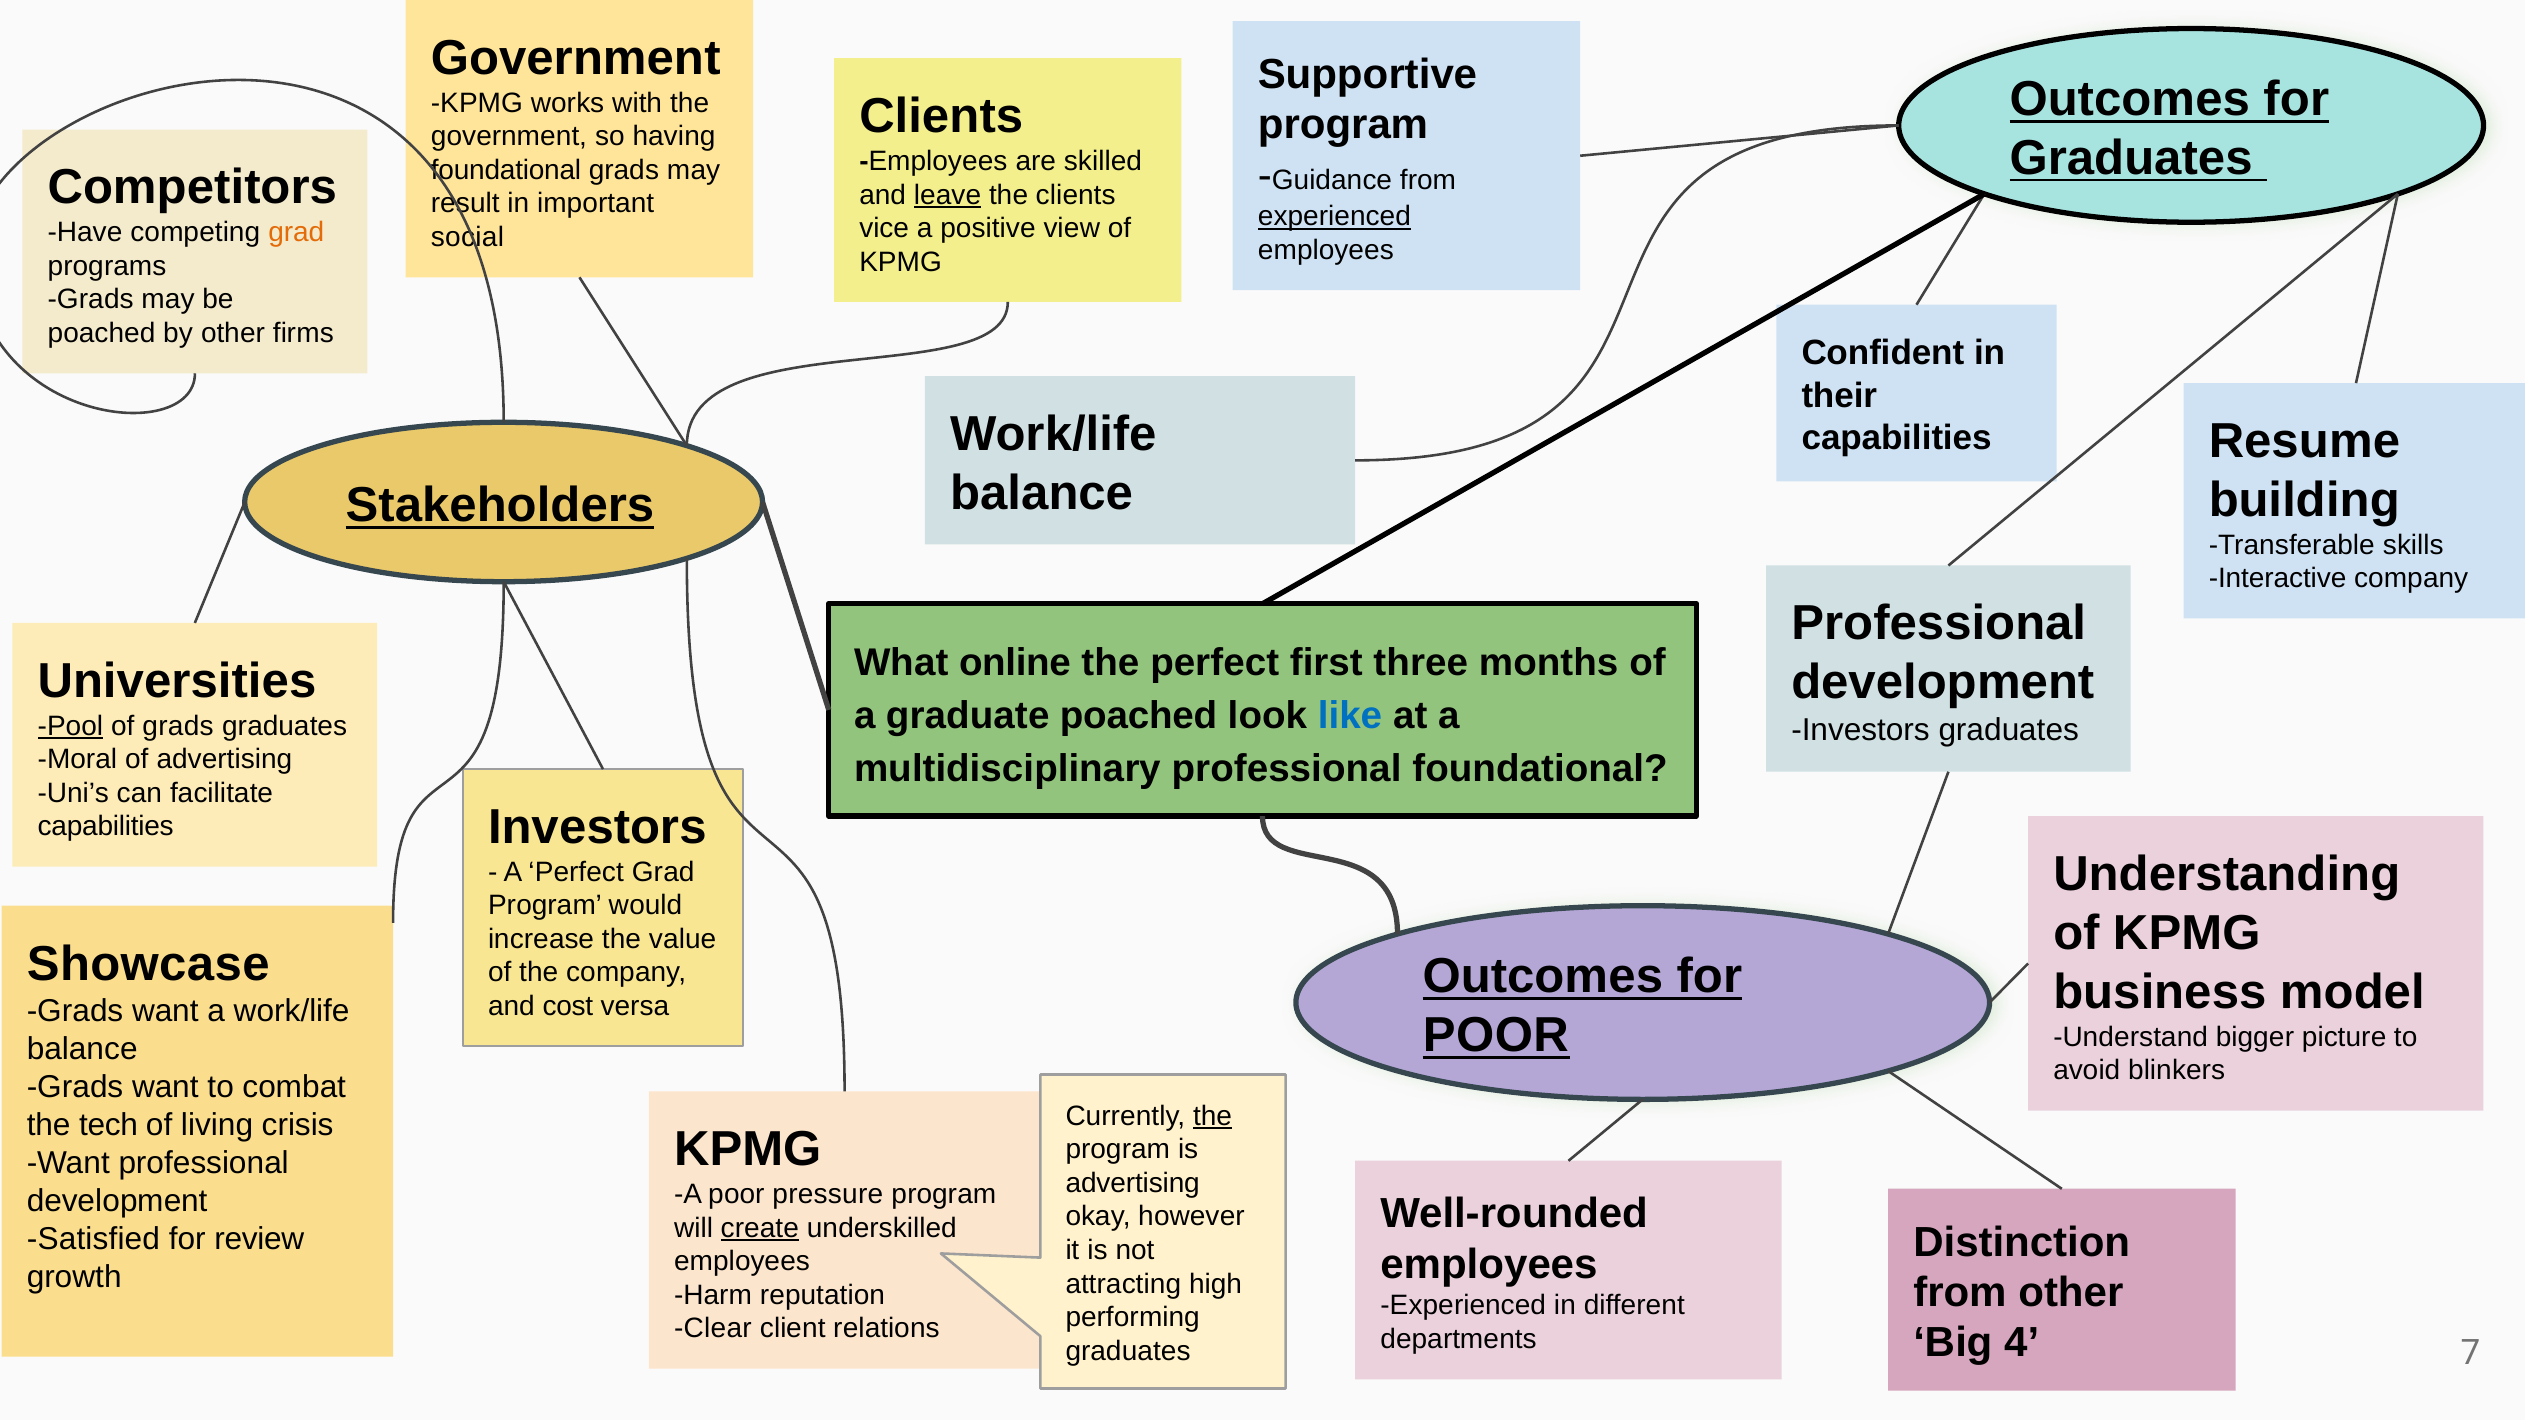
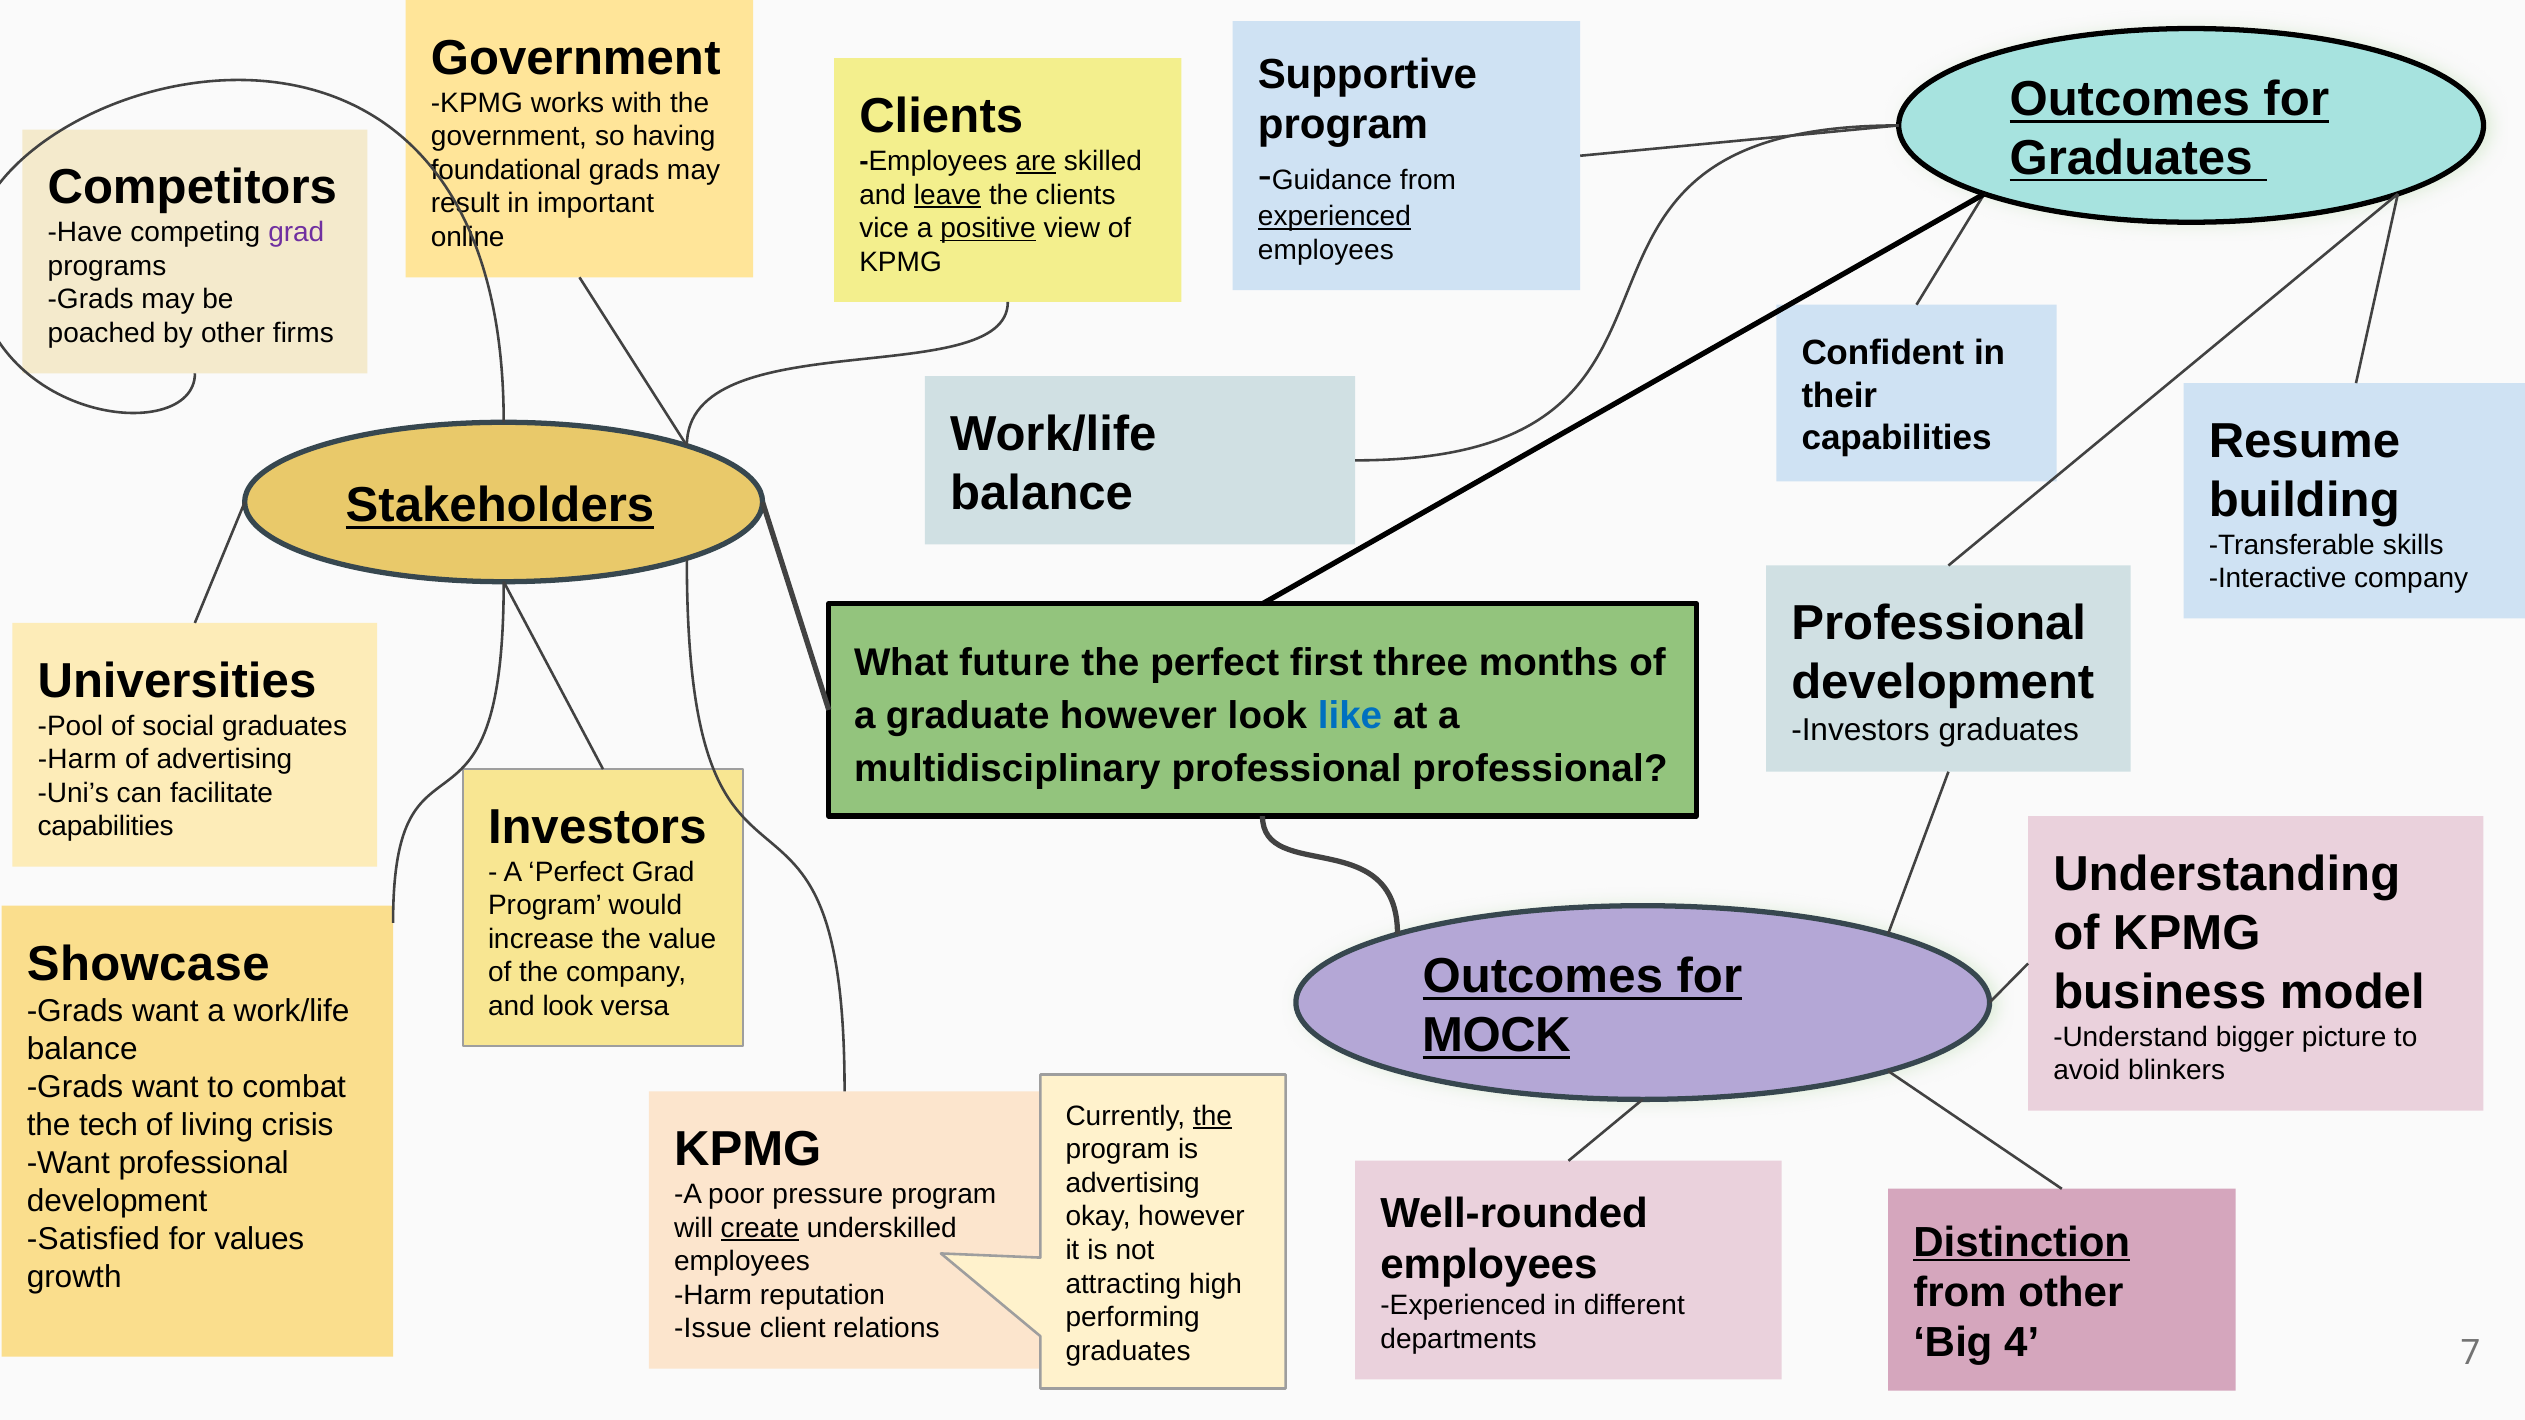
are underline: none -> present
positive underline: none -> present
grad at (296, 233) colour: orange -> purple
social: social -> online
online: online -> future
graduate poached: poached -> however
Pool underline: present -> none
of grads: grads -> social
Moral at (77, 760): Moral -> Harm
professional foundational: foundational -> professional
and cost: cost -> look
POOR at (1496, 1036): POOR -> MOCK
Distinction underline: none -> present
review: review -> values
Clear: Clear -> Issue
